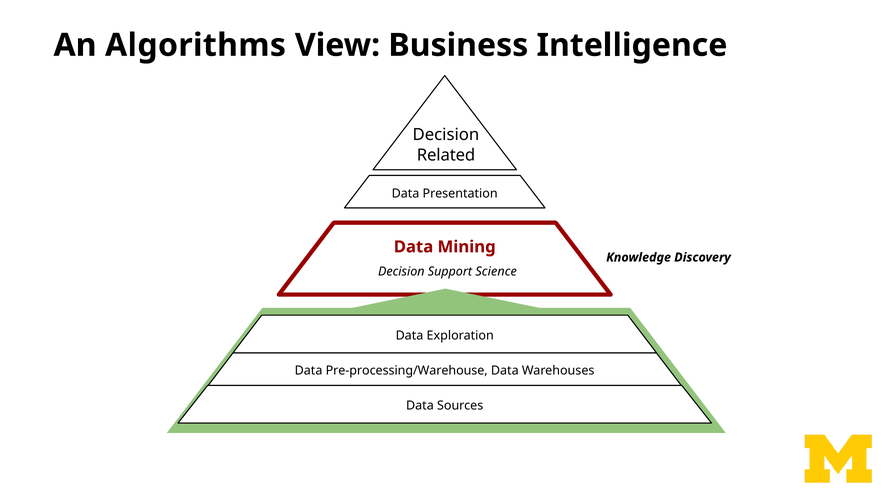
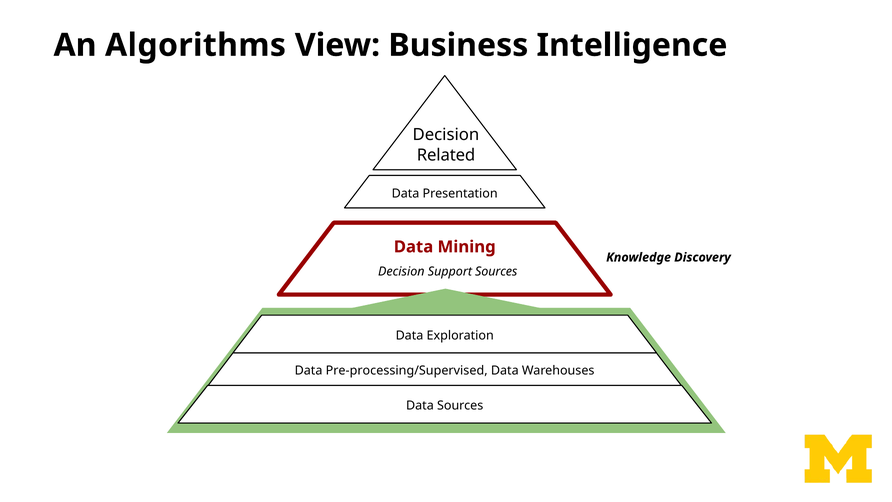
Support Science: Science -> Sources
Pre-processing/Warehouse: Pre-processing/Warehouse -> Pre-processing/Supervised
